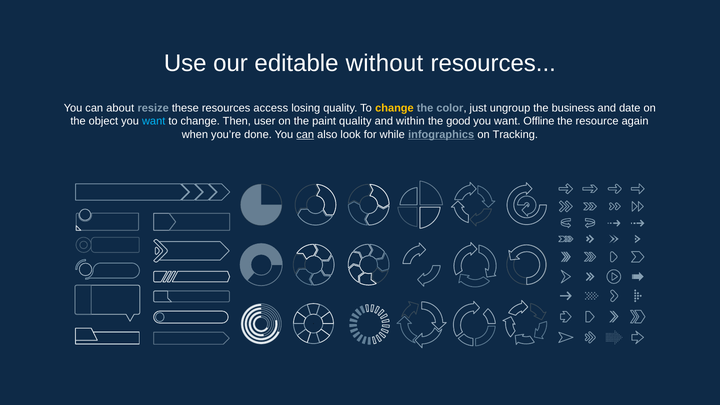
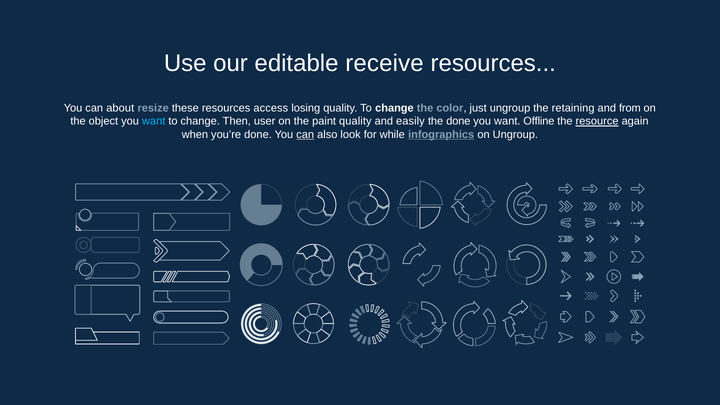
without: without -> receive
change at (394, 108) colour: yellow -> white
business: business -> retaining
date: date -> from
within: within -> easily
the good: good -> done
resource underline: none -> present
on Tracking: Tracking -> Ungroup
